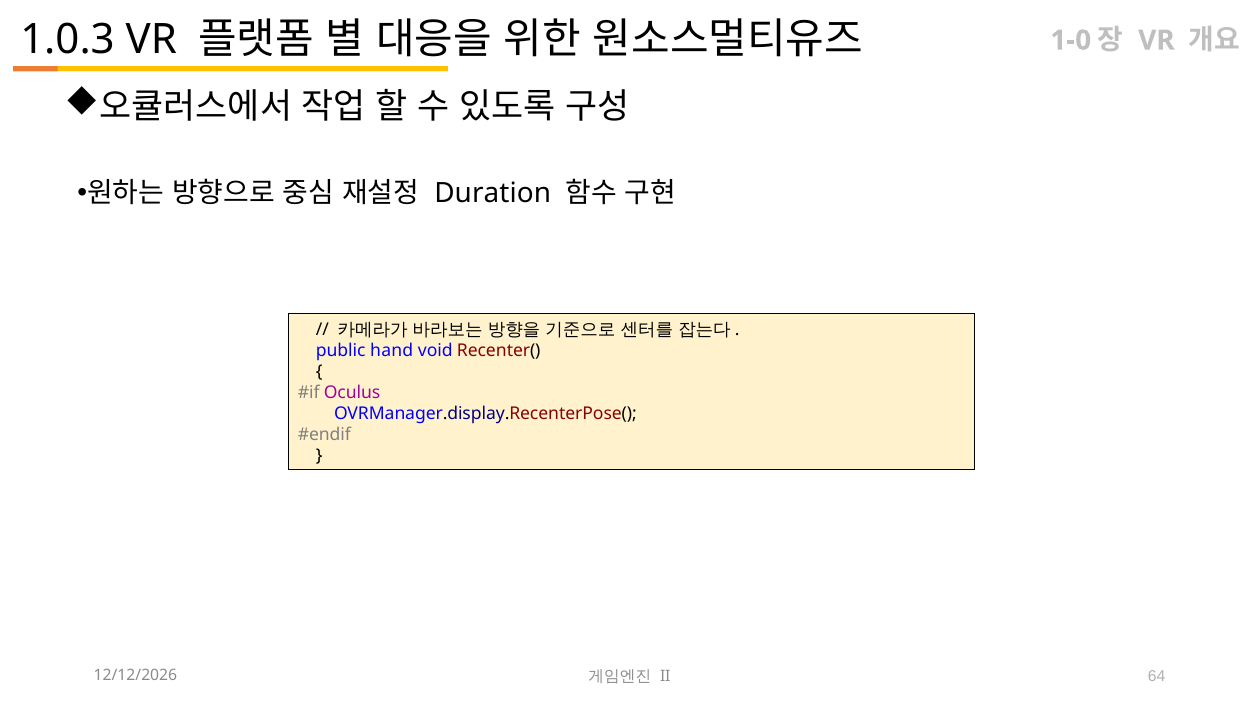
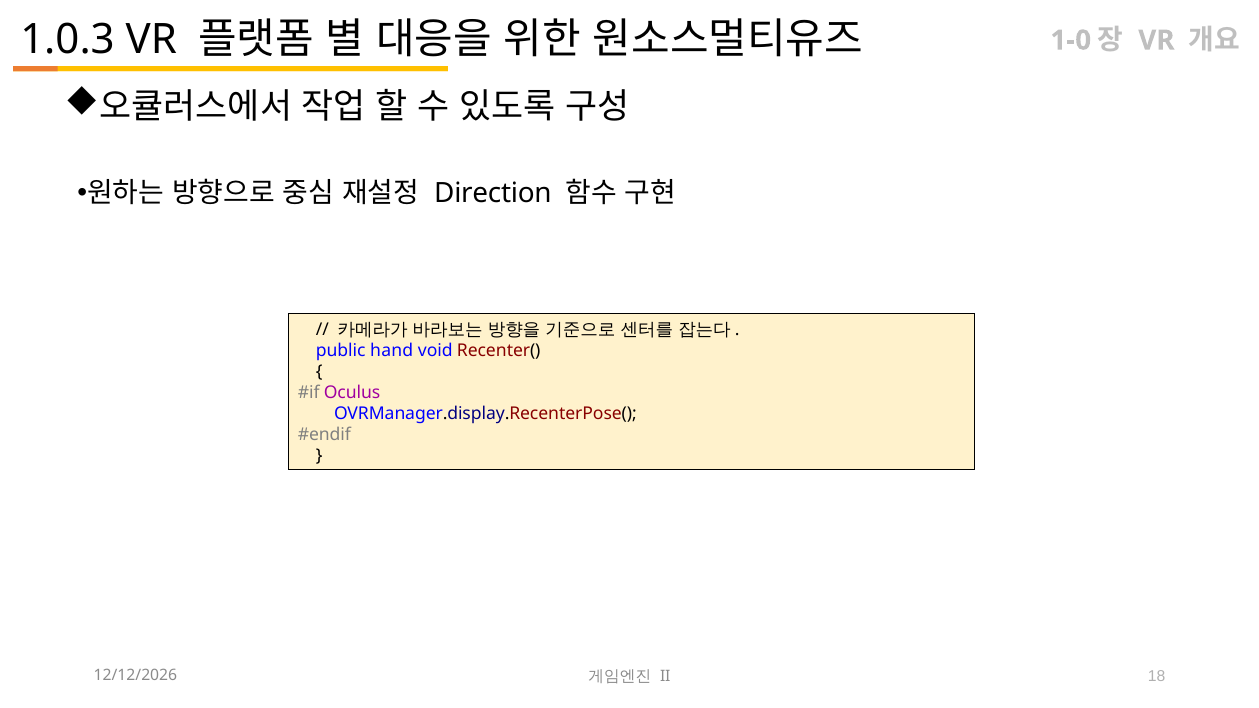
Duration: Duration -> Direction
64: 64 -> 18
